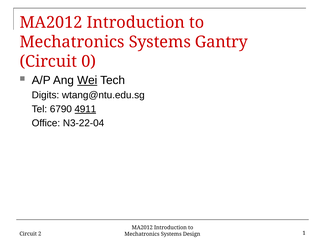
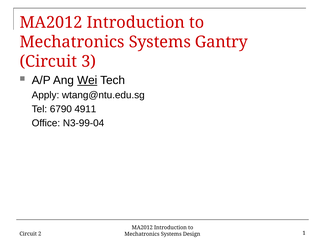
0: 0 -> 3
Digits: Digits -> Apply
4911 underline: present -> none
N3-22-04: N3-22-04 -> N3-99-04
